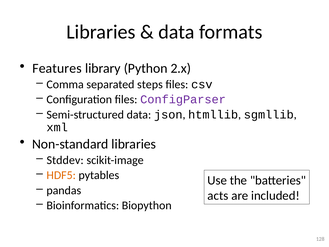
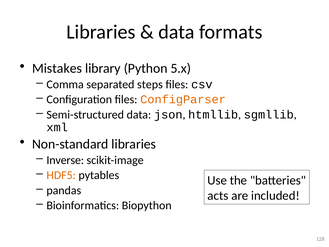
Features: Features -> Mistakes
2.x: 2.x -> 5.x
ConfigParser colour: purple -> orange
Stddev: Stddev -> Inverse
